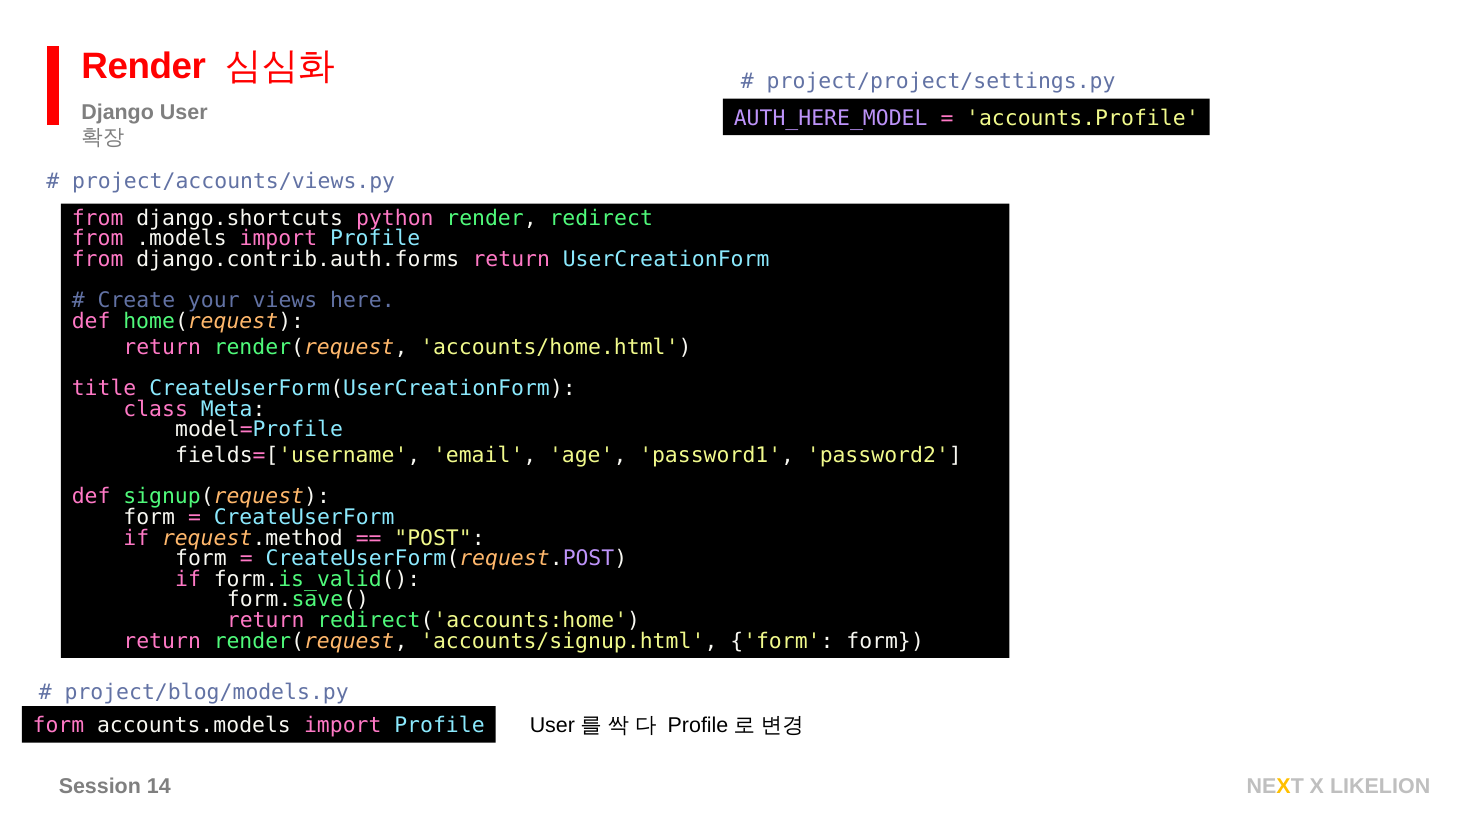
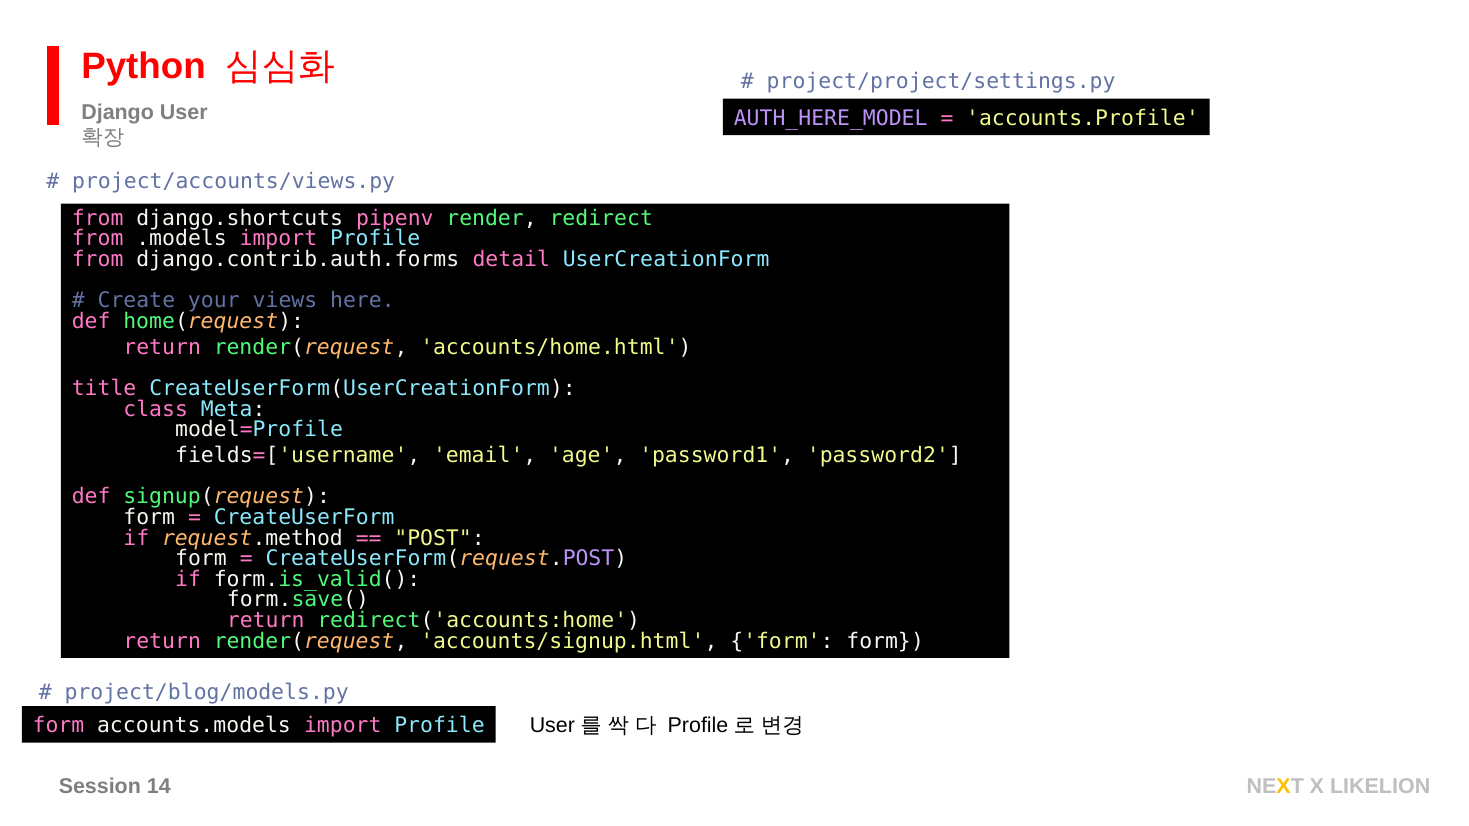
Render at (144, 67): Render -> Python
python: python -> pipenv
django.contrib.auth.forms return: return -> detail
